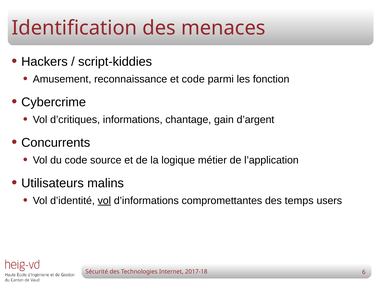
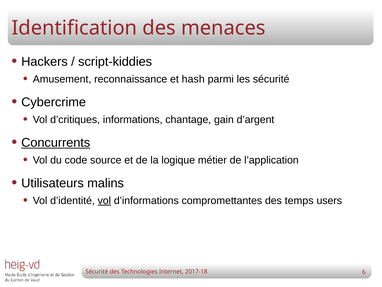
et code: code -> hash
les fonction: fonction -> sécurité
Concurrents underline: none -> present
